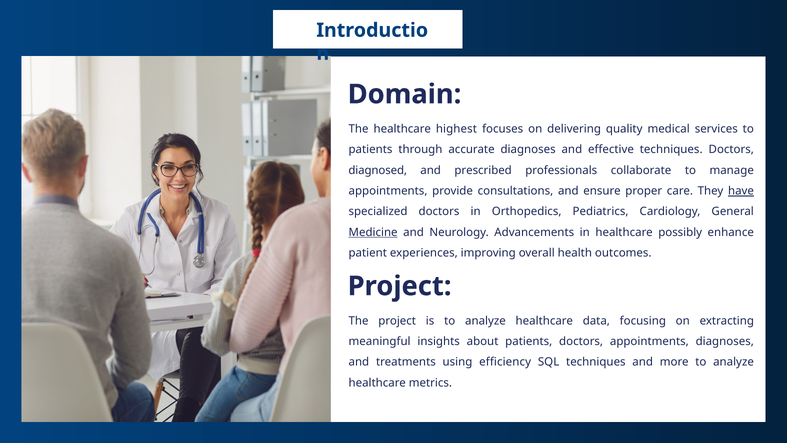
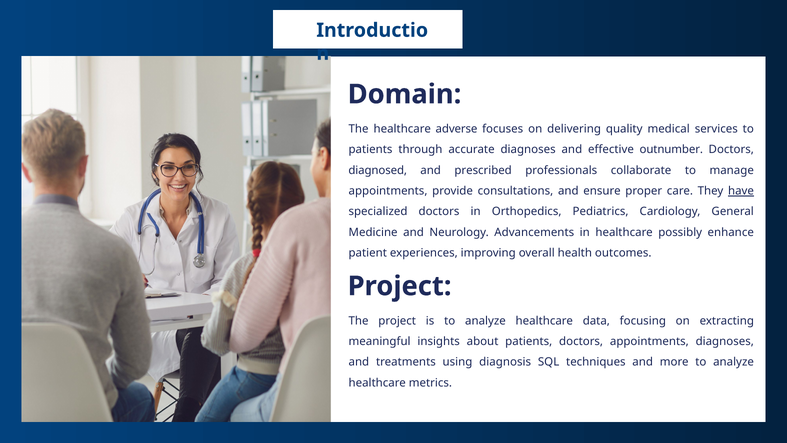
highest: highest -> adverse
effective techniques: techniques -> outnumber
Medicine underline: present -> none
efficiency: efficiency -> diagnosis
